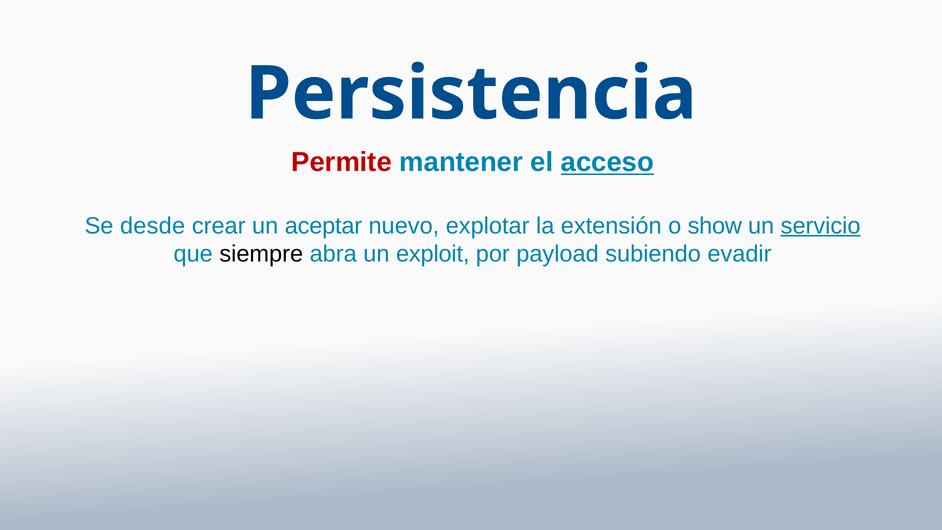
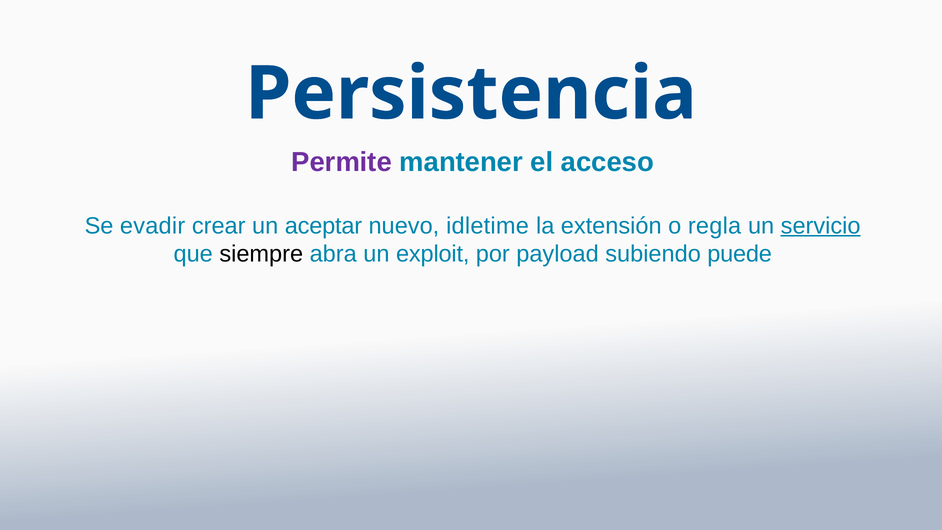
Permite colour: red -> purple
acceso underline: present -> none
desde: desde -> evadir
explotar: explotar -> idletime
show: show -> regla
evadir: evadir -> puede
